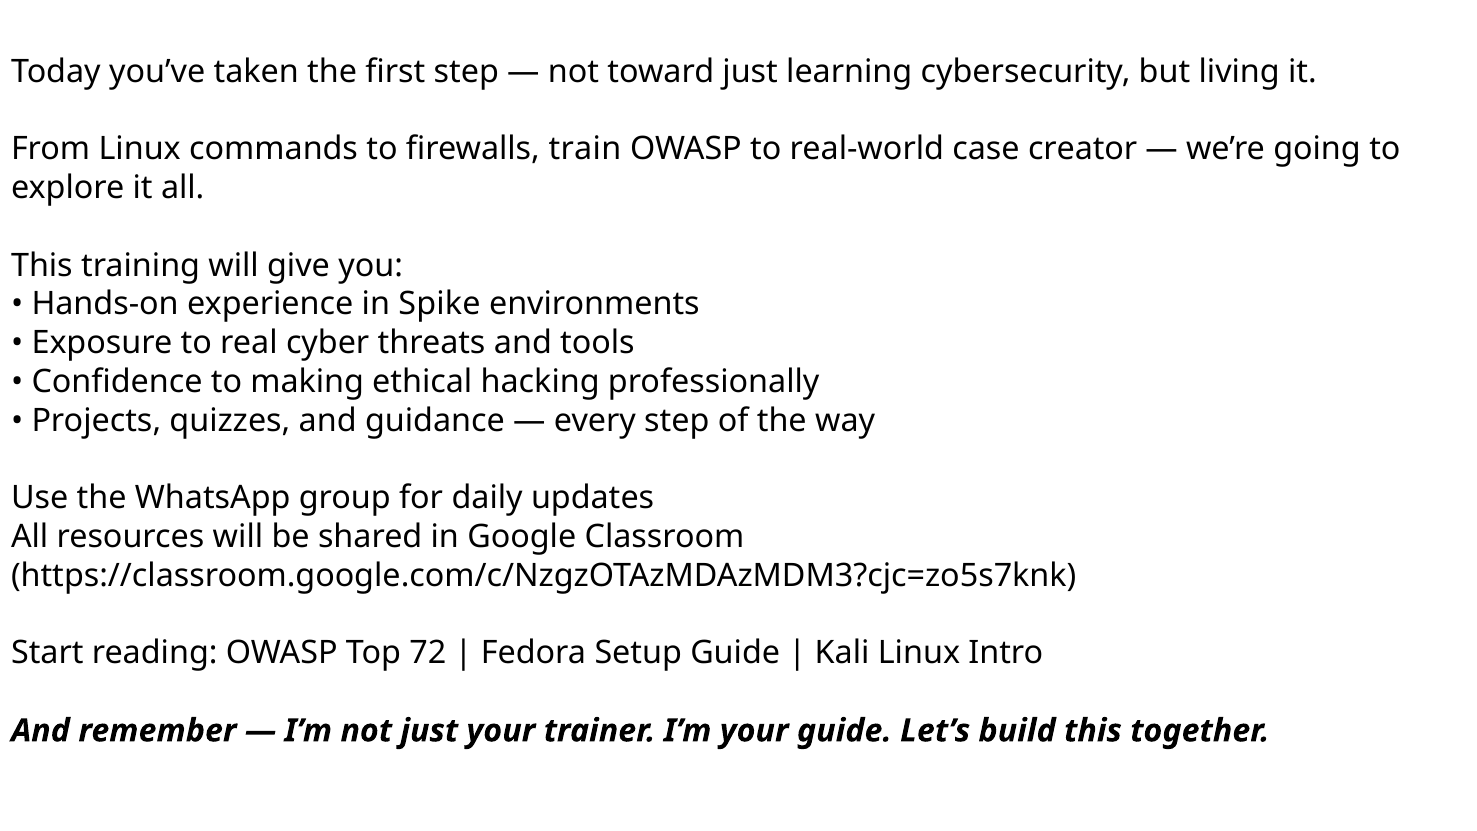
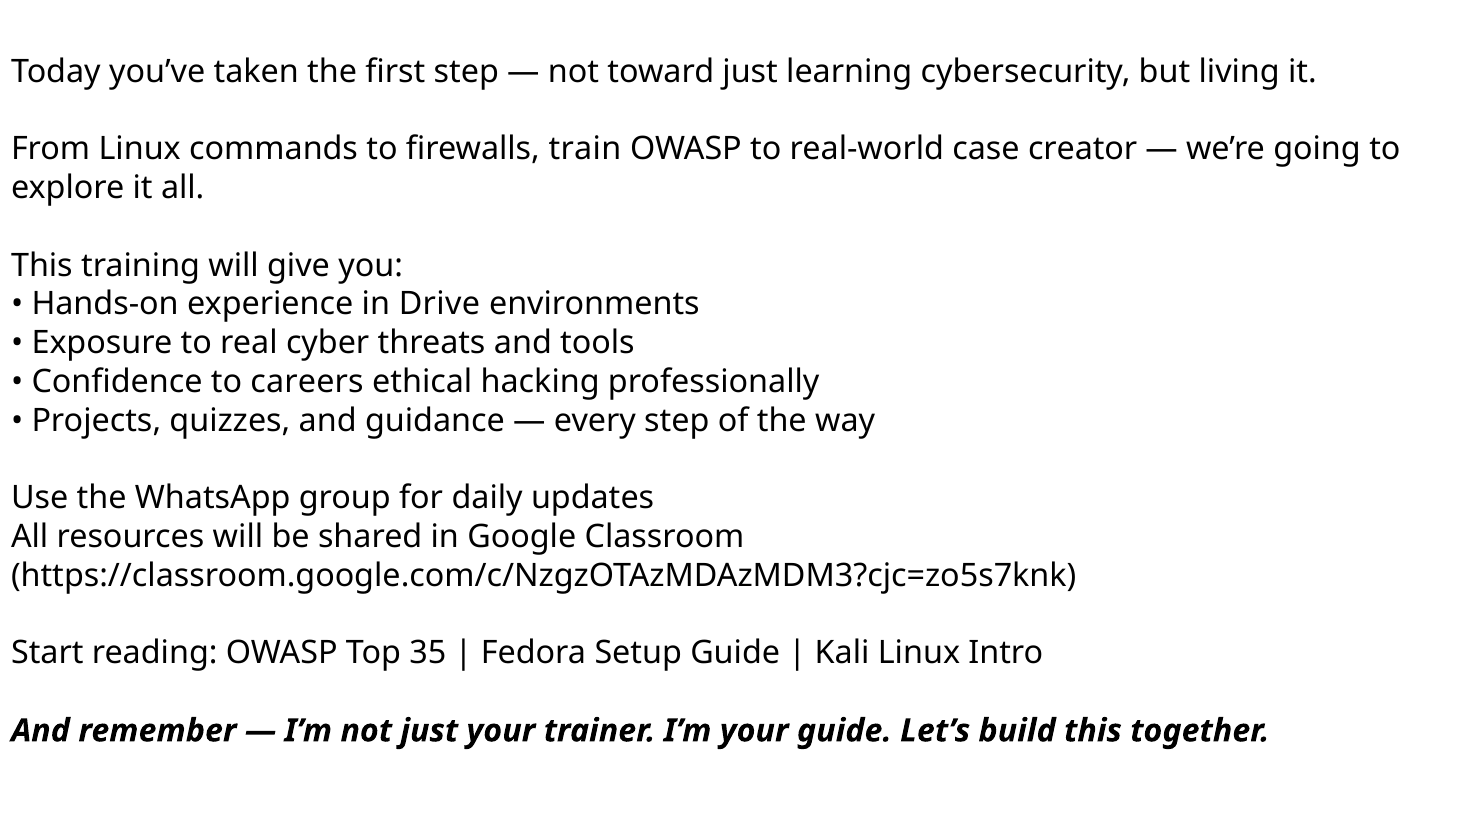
Spike: Spike -> Drive
making: making -> careers
72: 72 -> 35
